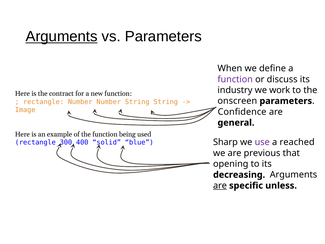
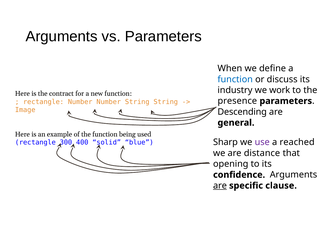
Arguments at (62, 36) underline: present -> none
function at (235, 79) colour: purple -> blue
onscreen: onscreen -> presence
Confidence: Confidence -> Descending
previous: previous -> distance
decreasing: decreasing -> confidence
unless: unless -> clause
